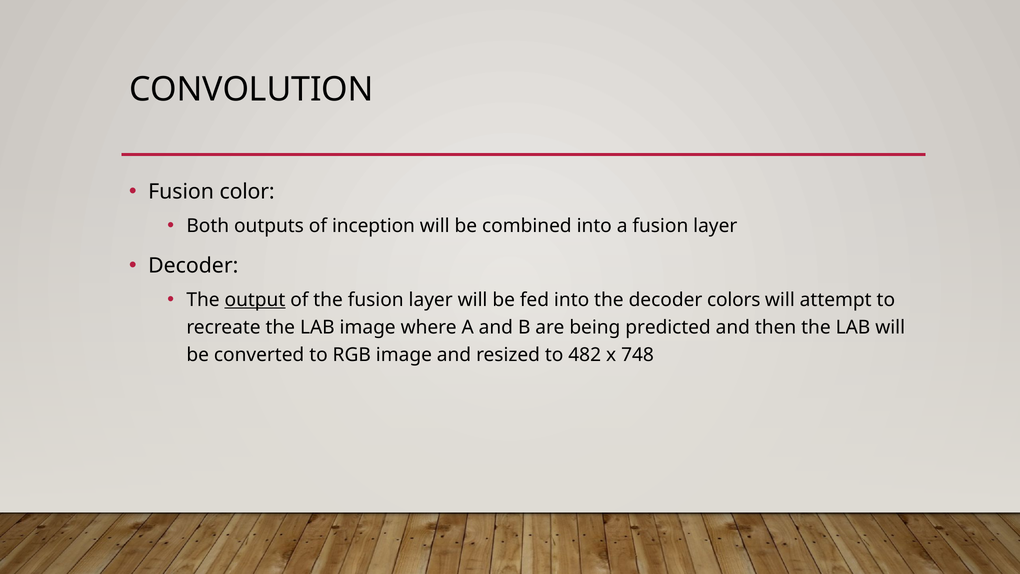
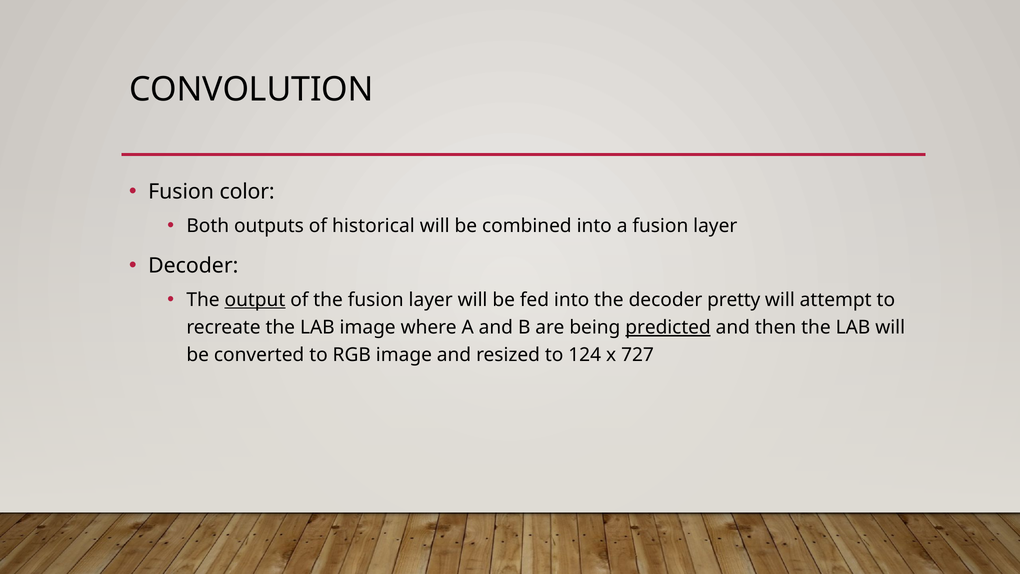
inception: inception -> historical
colors: colors -> pretty
predicted underline: none -> present
482: 482 -> 124
748: 748 -> 727
